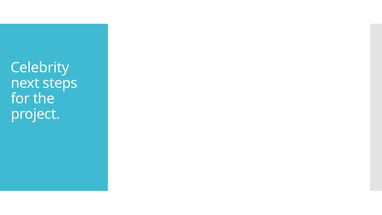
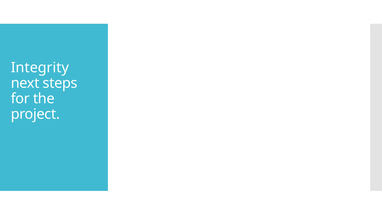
Celebrity: Celebrity -> Integrity
